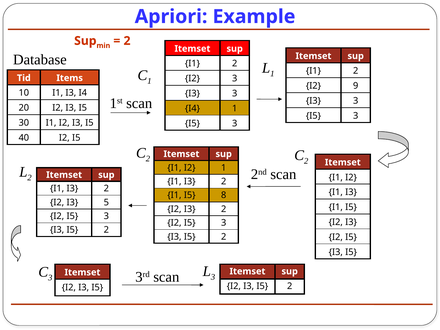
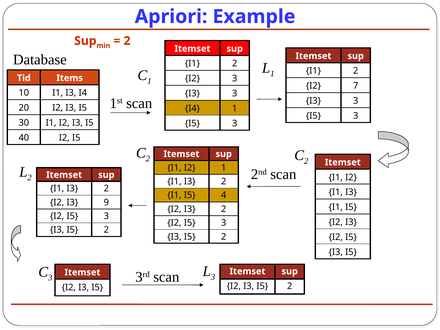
9: 9 -> 7
8: 8 -> 4
5: 5 -> 9
